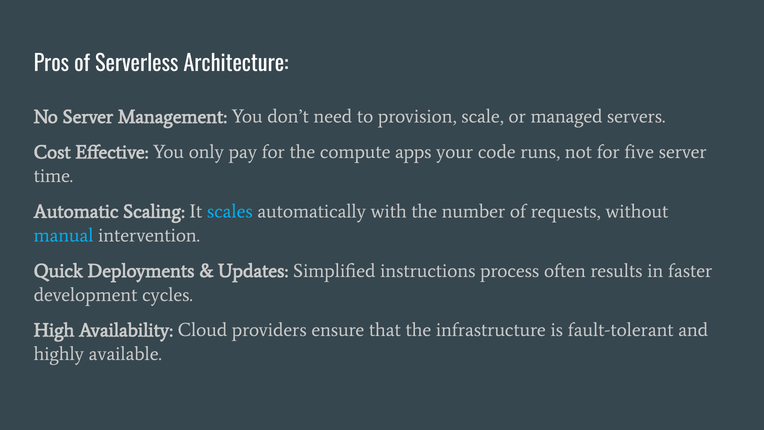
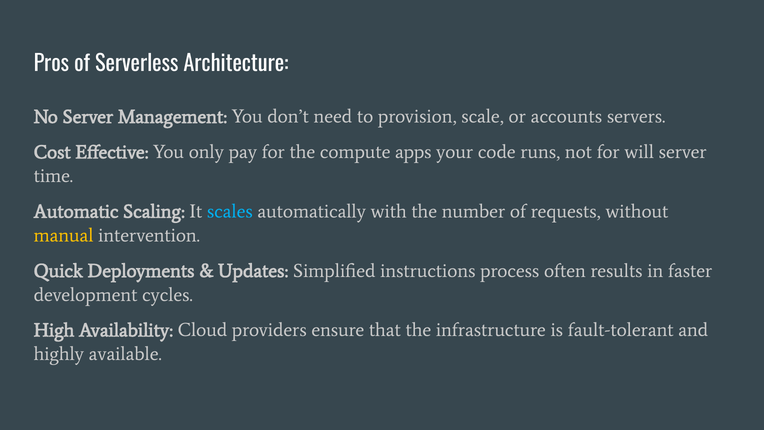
managed: managed -> accounts
five: five -> will
manual colour: light blue -> yellow
